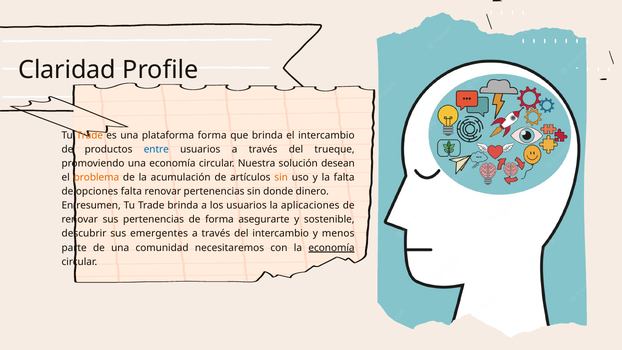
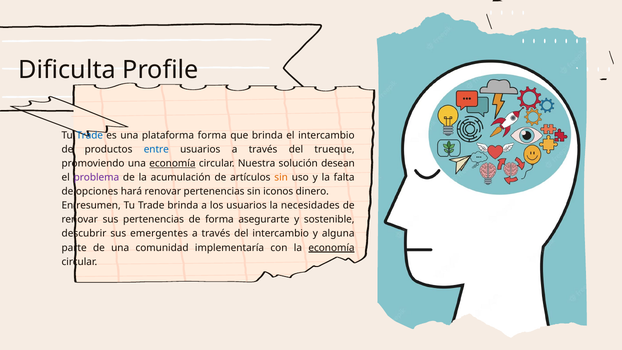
Claridad: Claridad -> Dificulta
Trade at (90, 135) colour: orange -> blue
economía at (172, 163) underline: none -> present
problema colour: orange -> purple
opciones falta: falta -> hará
donde: donde -> iconos
aplicaciones: aplicaciones -> necesidades
menos: menos -> alguna
necesitaremos: necesitaremos -> implementaría
